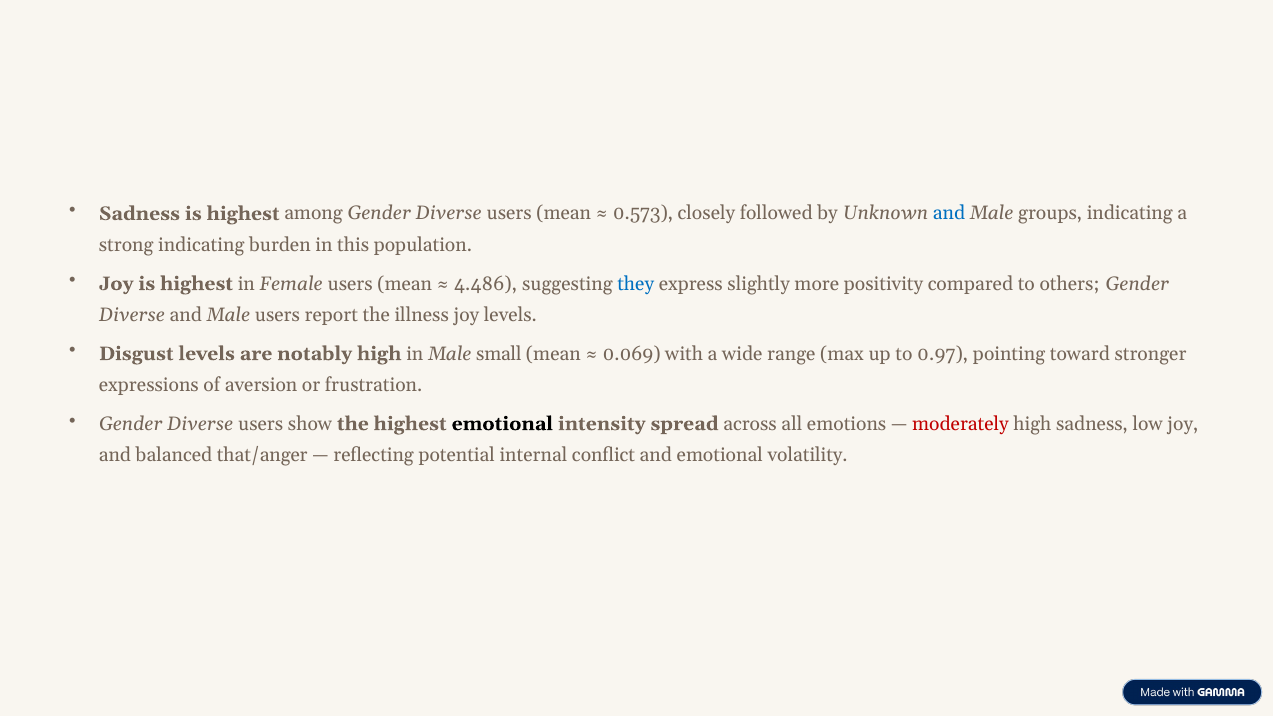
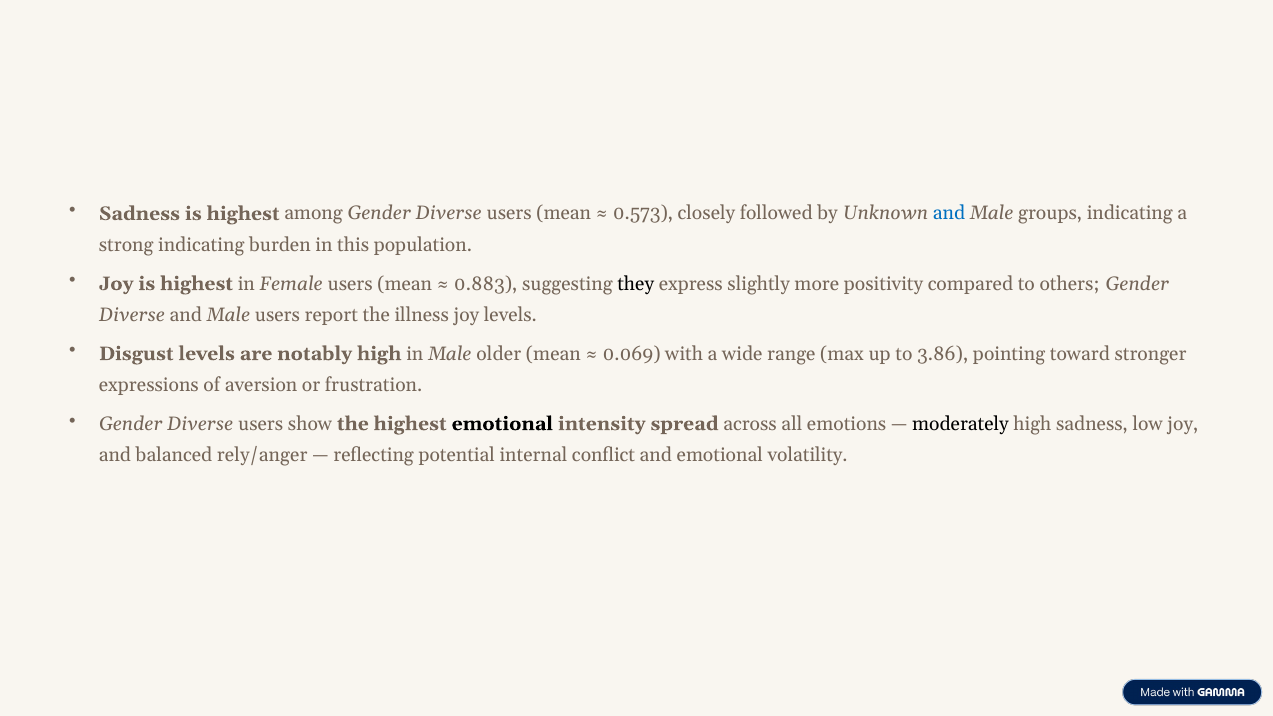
4.486: 4.486 -> 0.883
they colour: blue -> black
small: small -> older
0.97: 0.97 -> 3.86
moderately colour: red -> black
that/anger: that/anger -> rely/anger
